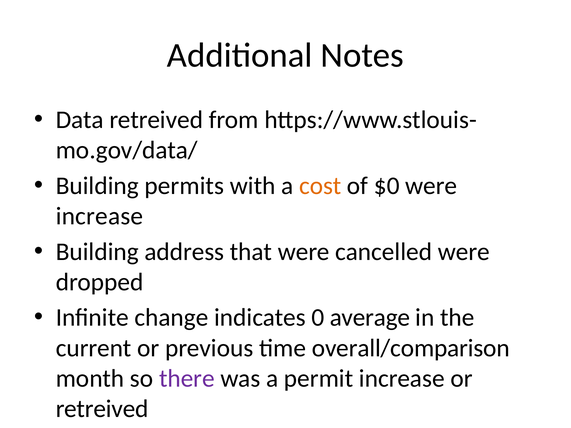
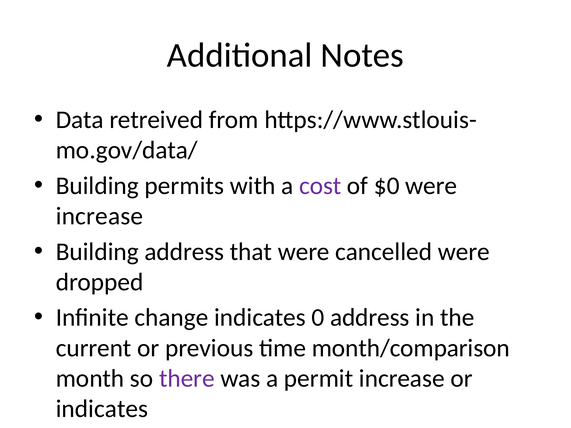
cost colour: orange -> purple
0 average: average -> address
overall/comparison: overall/comparison -> month/comparison
retreived at (102, 409): retreived -> indicates
